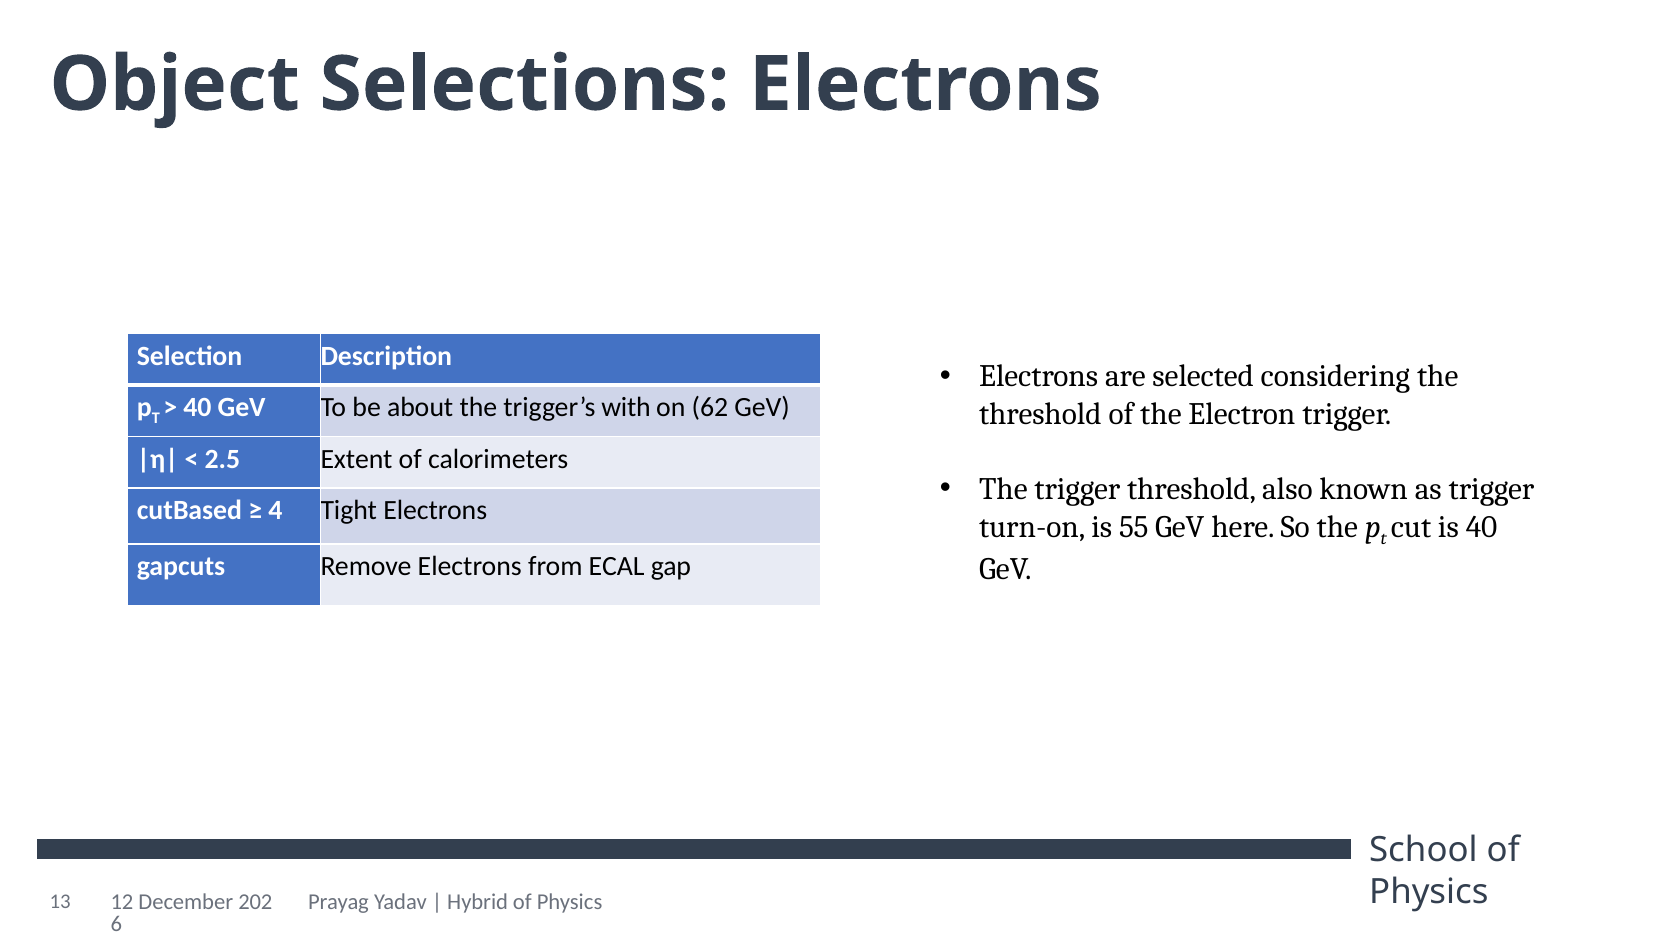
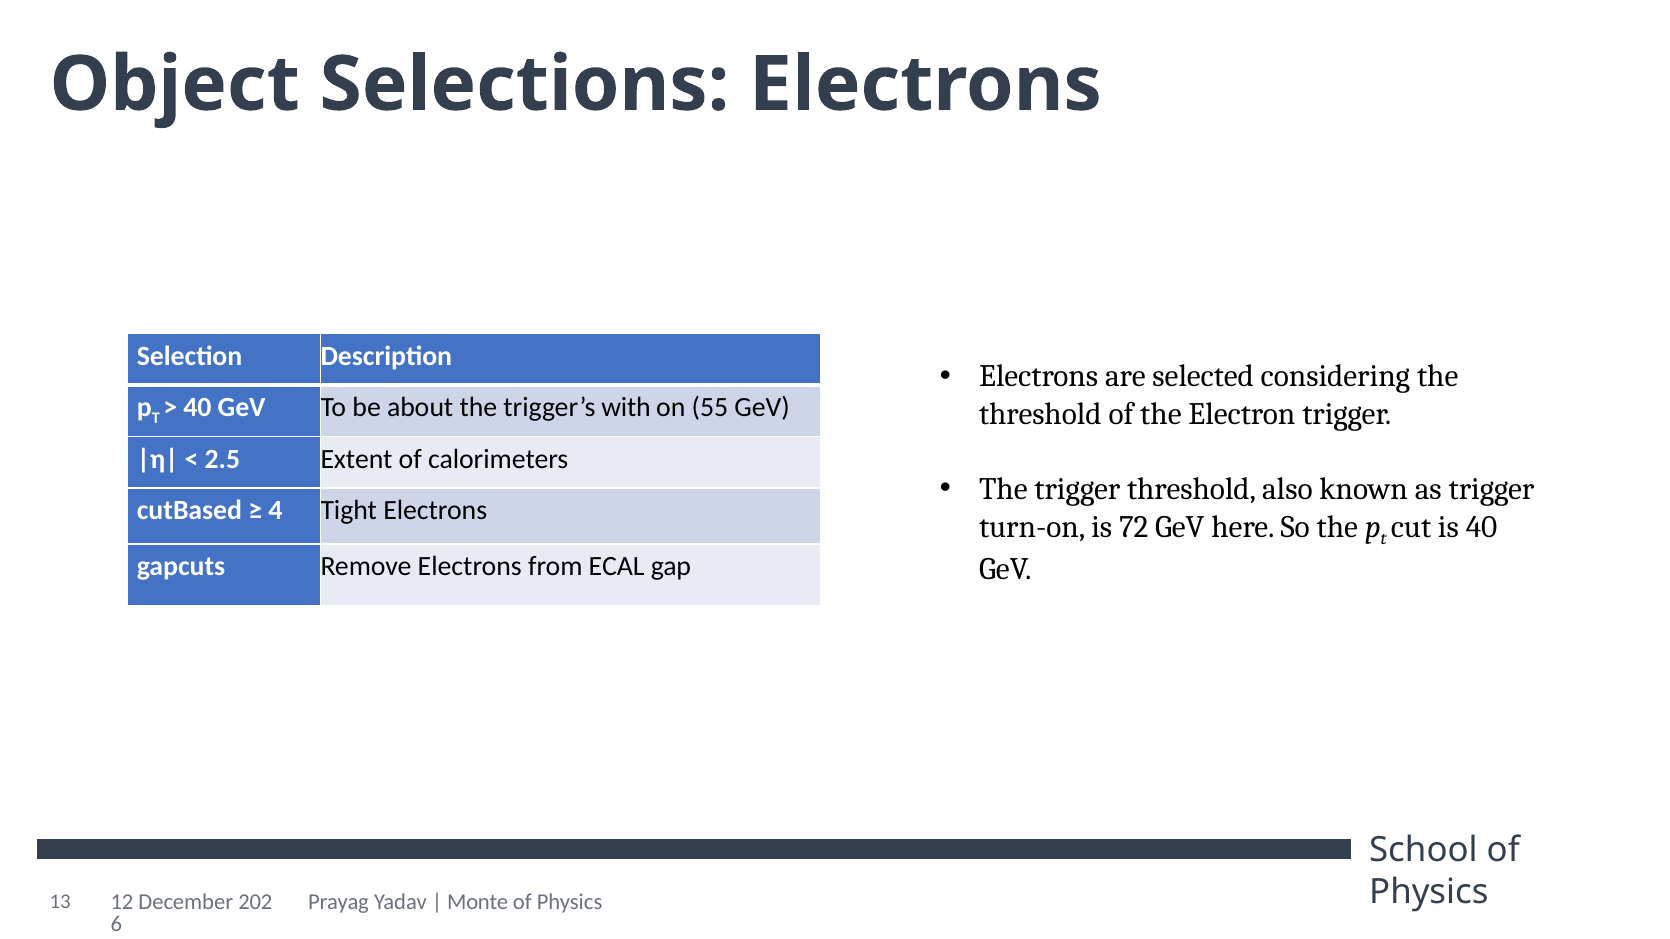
62: 62 -> 55
55: 55 -> 72
Hybrid: Hybrid -> Monte
